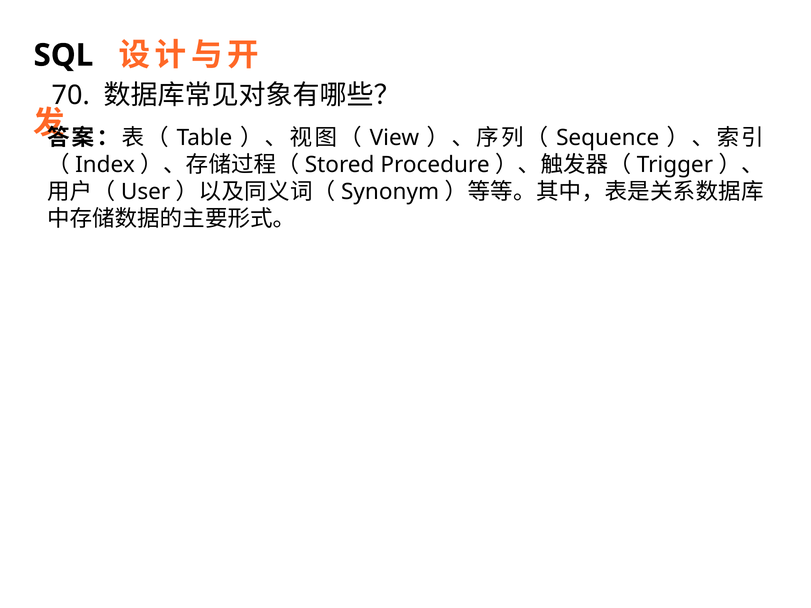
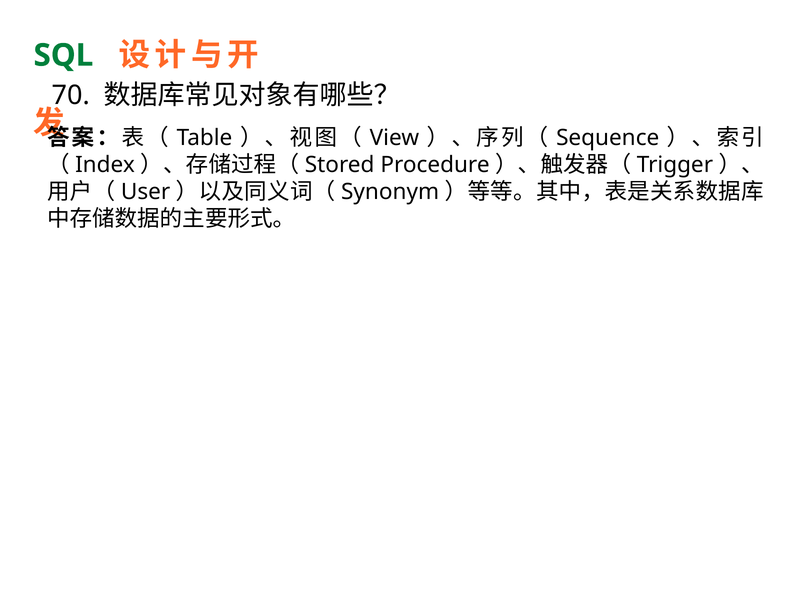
SQL colour: black -> green
